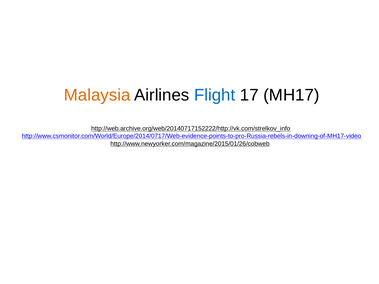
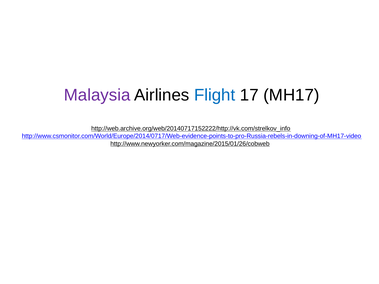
Malaysia colour: orange -> purple
